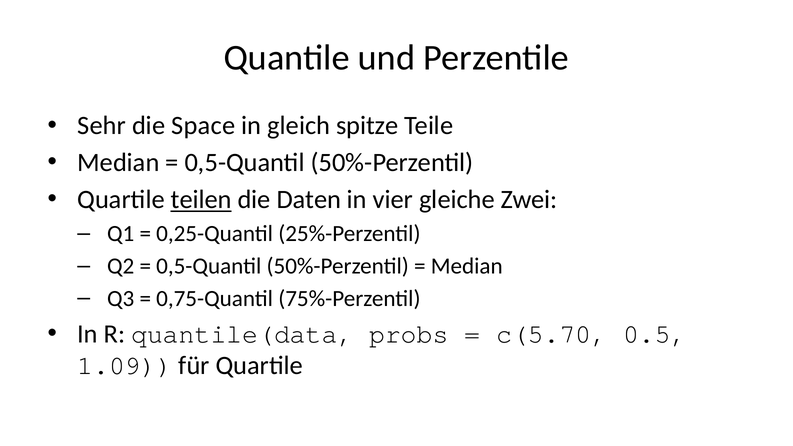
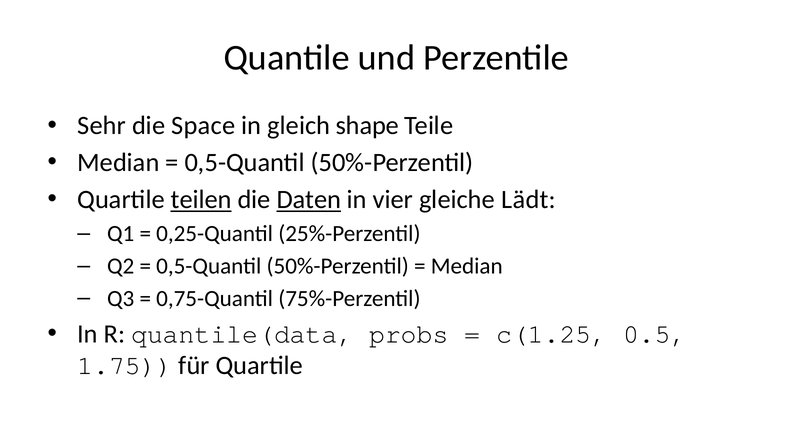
spitze: spitze -> shape
Daten underline: none -> present
Zwei: Zwei -> Lädt
c(5.70: c(5.70 -> c(1.25
1.09: 1.09 -> 1.75
